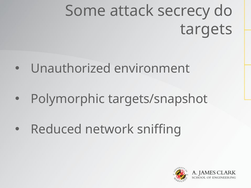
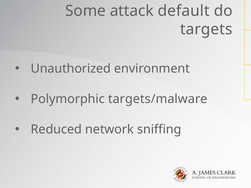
secrecy: secrecy -> default
targets/snapshot: targets/snapshot -> targets/malware
